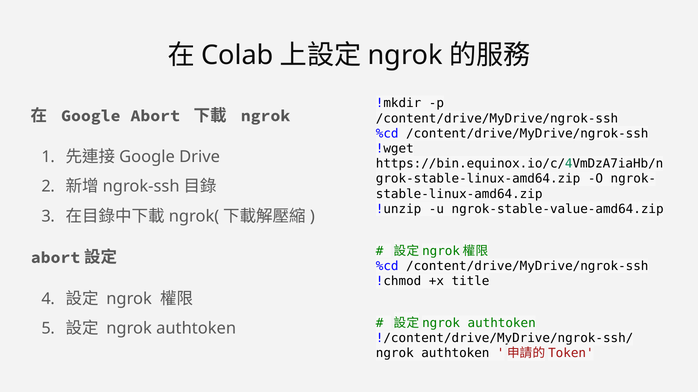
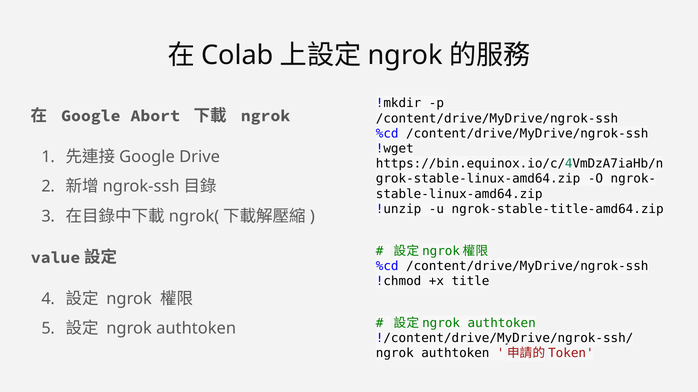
ngrok-stable-value-amd64.zip: ngrok-stable-value-amd64.zip -> ngrok-stable-title-amd64.zip
abort at (56, 258): abort -> value
